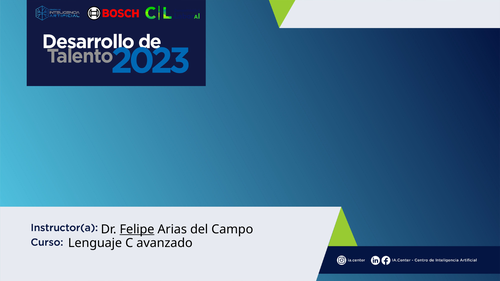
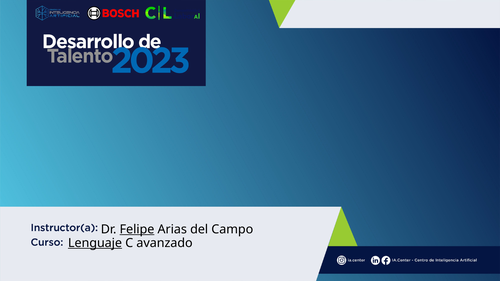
Lenguaje underline: none -> present
